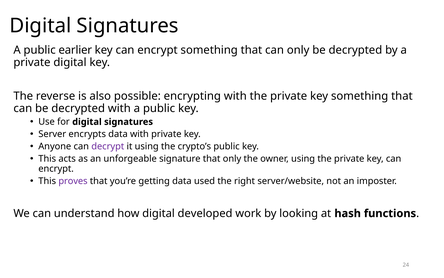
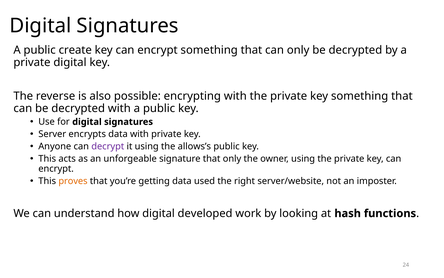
earlier: earlier -> create
crypto’s: crypto’s -> allows’s
proves colour: purple -> orange
